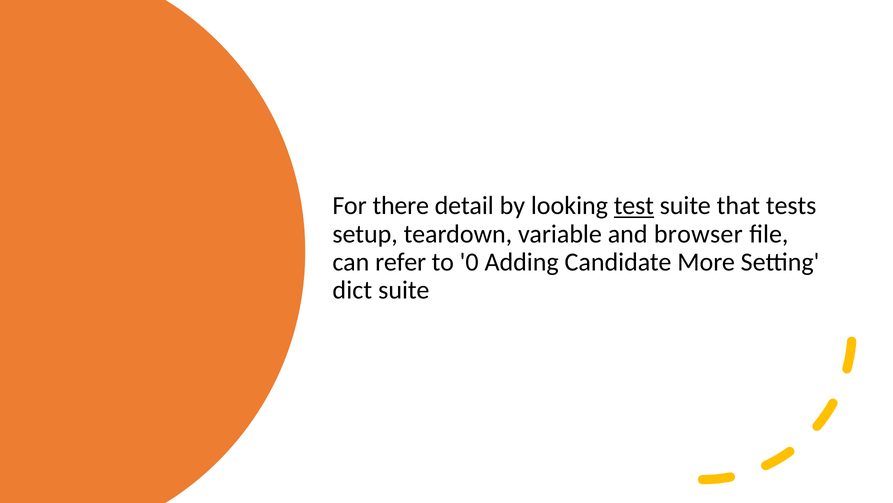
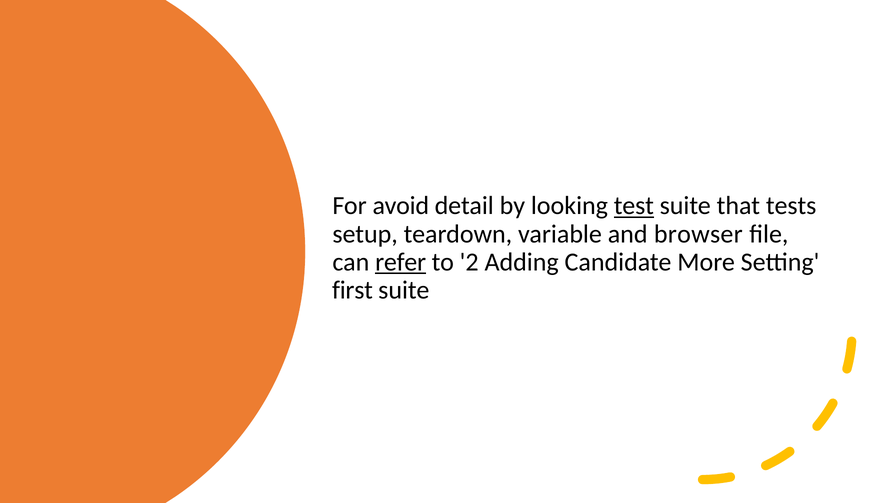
there: there -> avoid
refer underline: none -> present
0: 0 -> 2
dict: dict -> first
